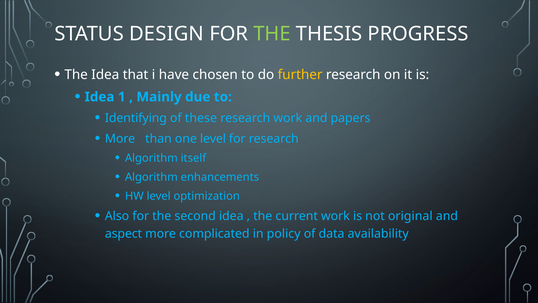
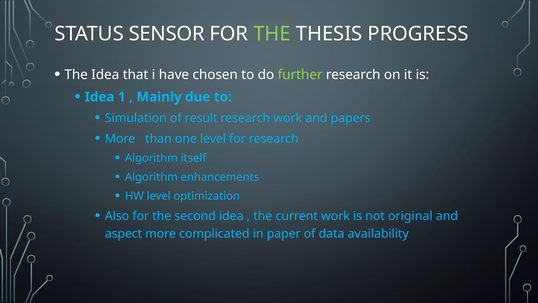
DESIGN: DESIGN -> SENSOR
further colour: yellow -> light green
Identifying: Identifying -> Simulation
these: these -> result
policy: policy -> paper
